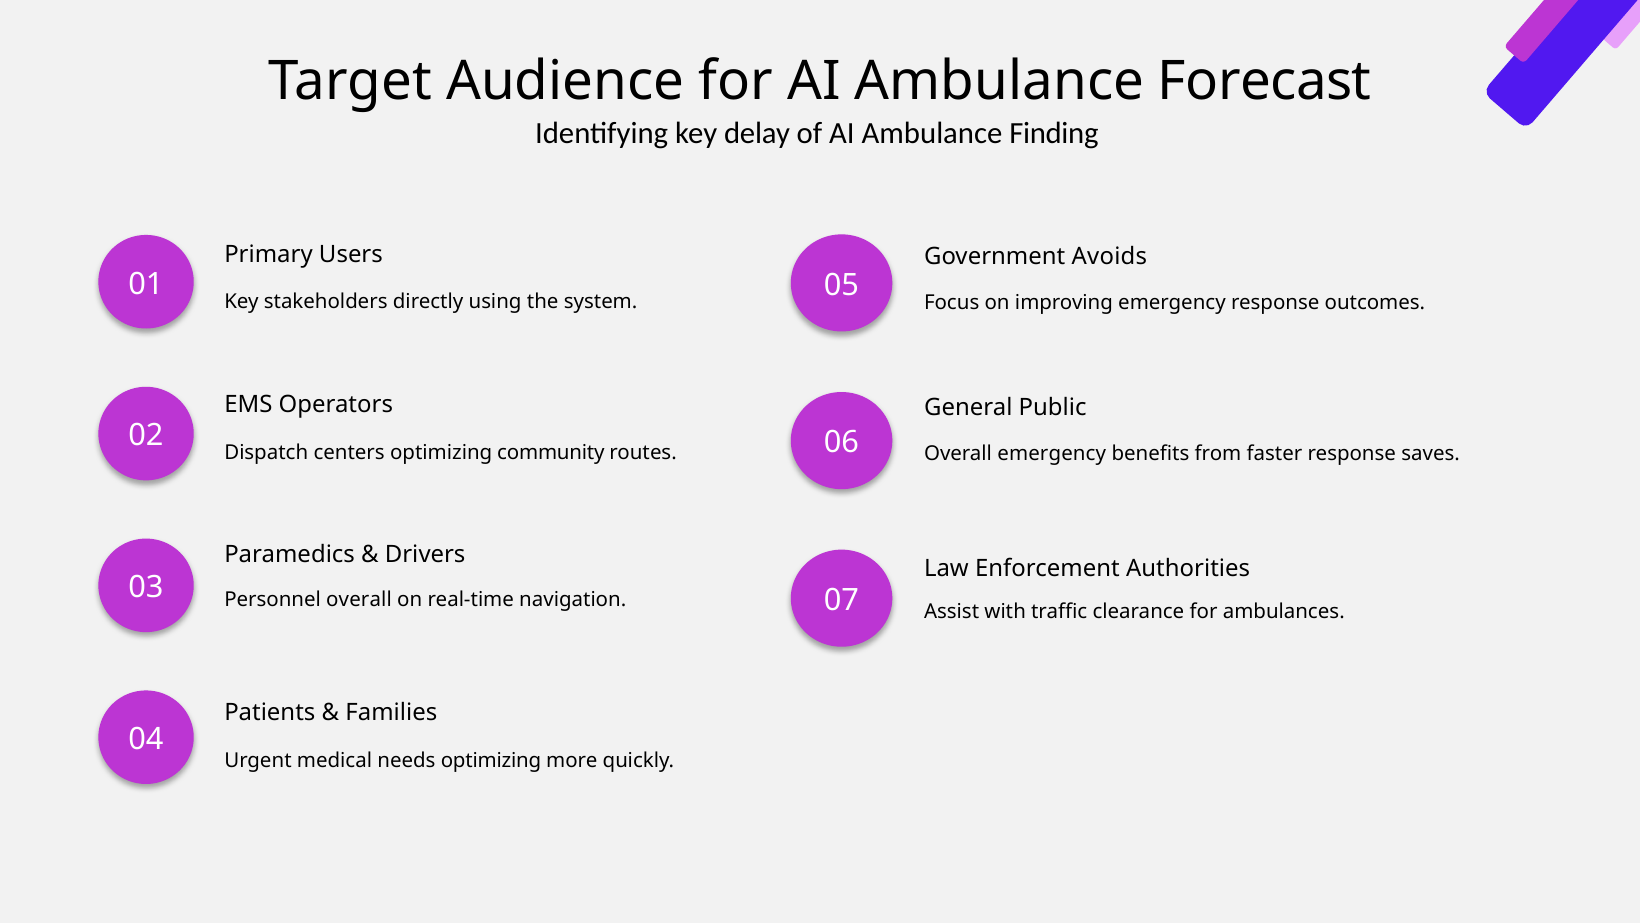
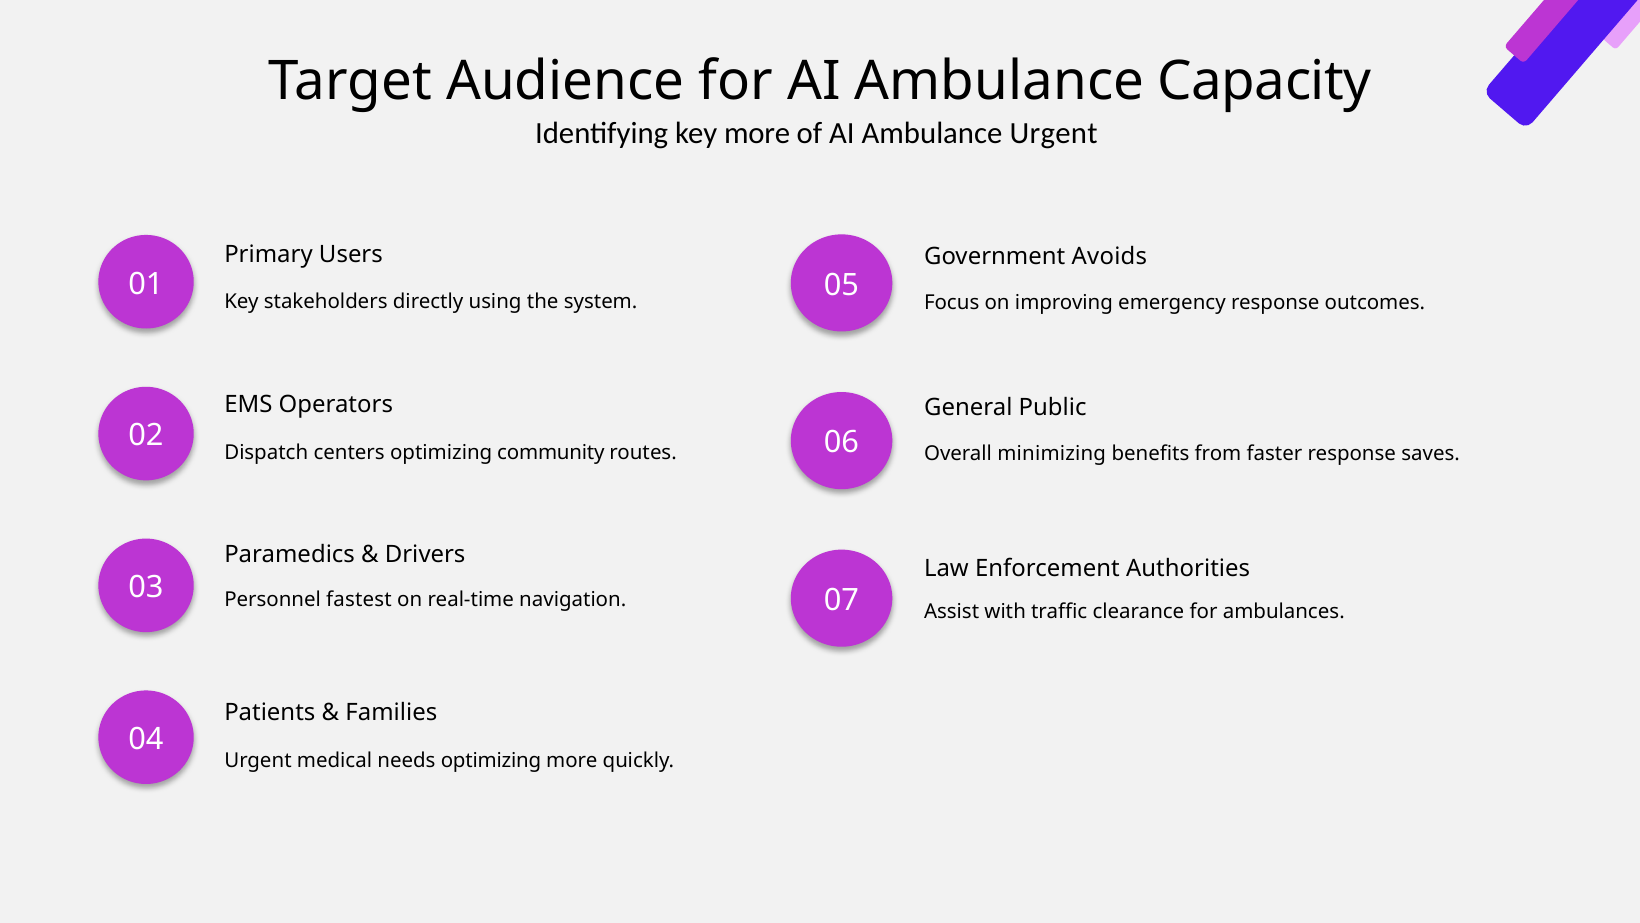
Forecast: Forecast -> Capacity
key delay: delay -> more
Ambulance Finding: Finding -> Urgent
Overall emergency: emergency -> minimizing
Personnel overall: overall -> fastest
